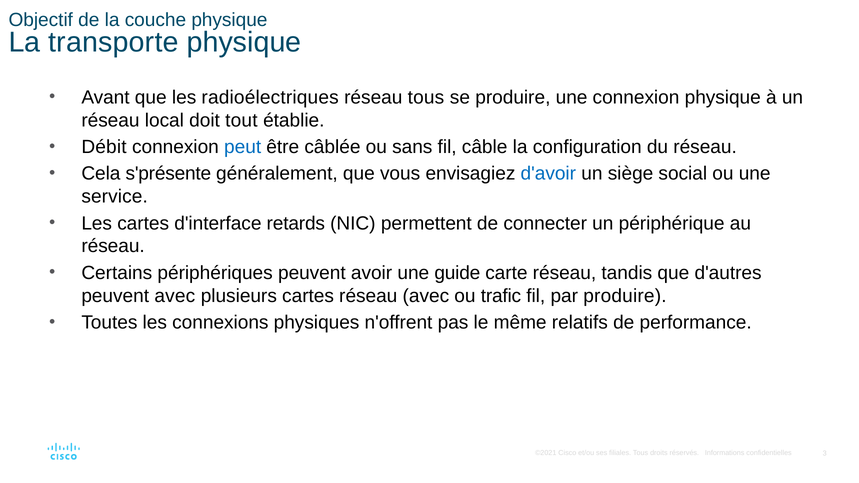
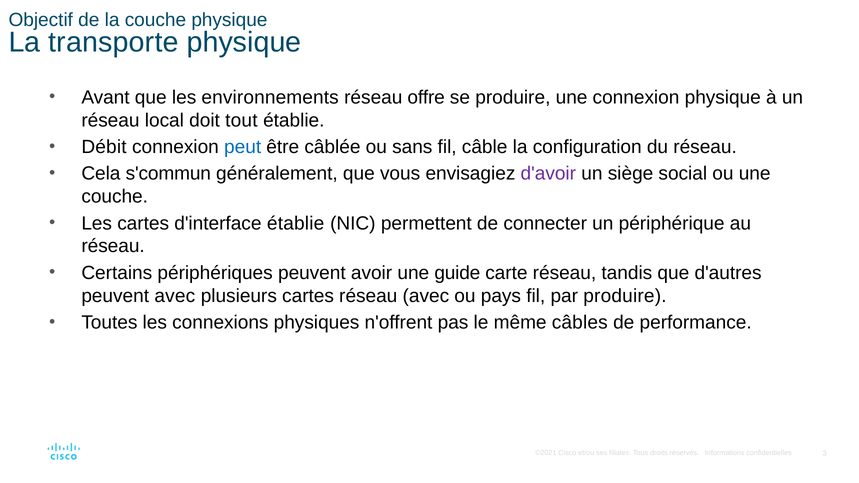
radioélectriques: radioélectriques -> environnements
réseau tous: tous -> offre
s'présente: s'présente -> s'commun
d'avoir colour: blue -> purple
service at (115, 197): service -> couche
d'interface retards: retards -> établie
trafic: trafic -> pays
relatifs: relatifs -> câbles
